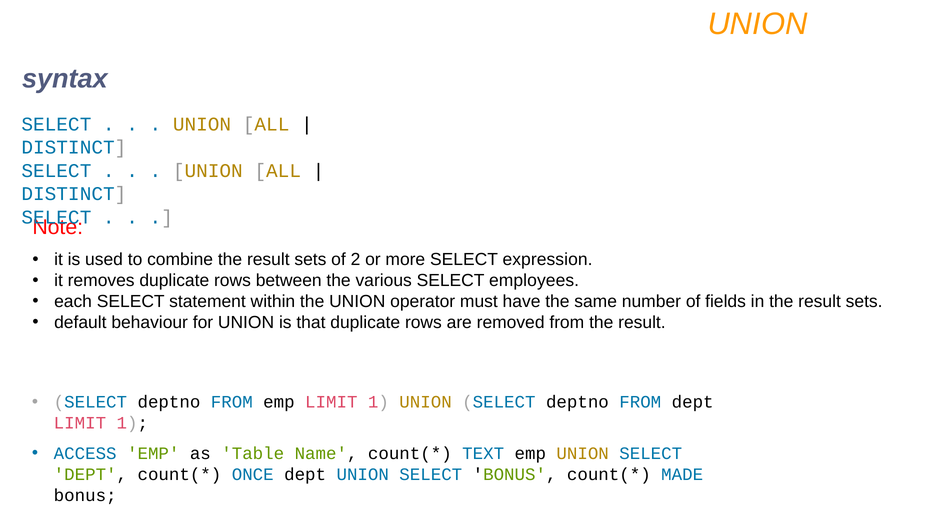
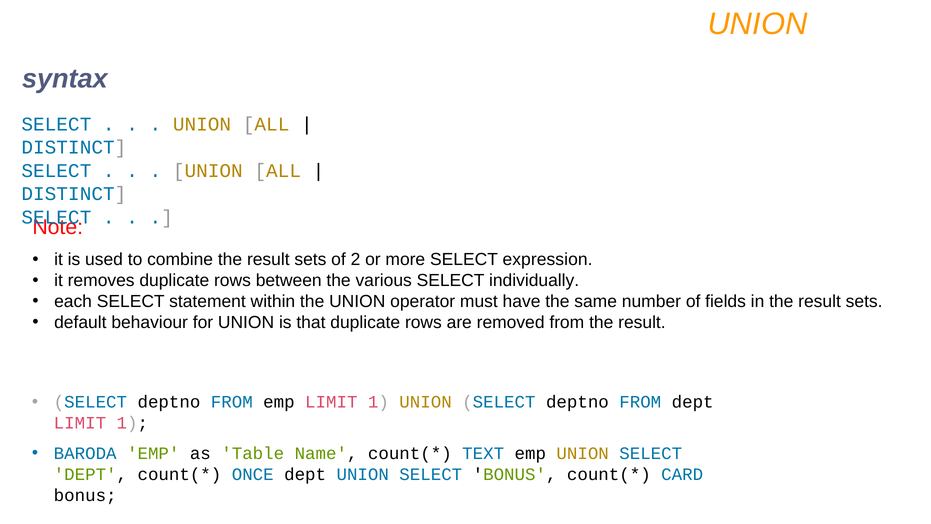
employees: employees -> individually
ACCESS: ACCESS -> BARODA
MADE: MADE -> CARD
